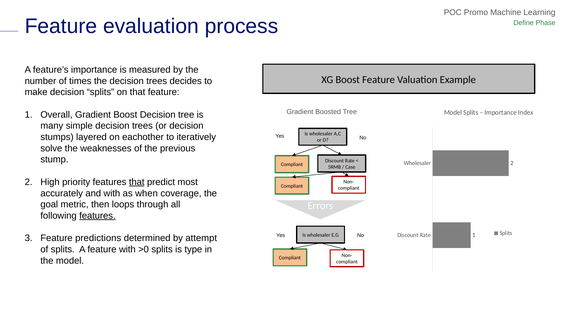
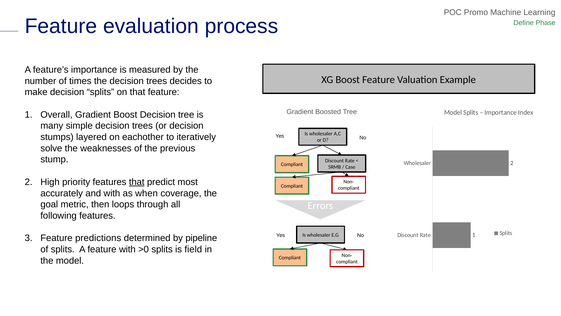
features at (97, 215) underline: present -> none
attempt: attempt -> pipeline
type: type -> field
